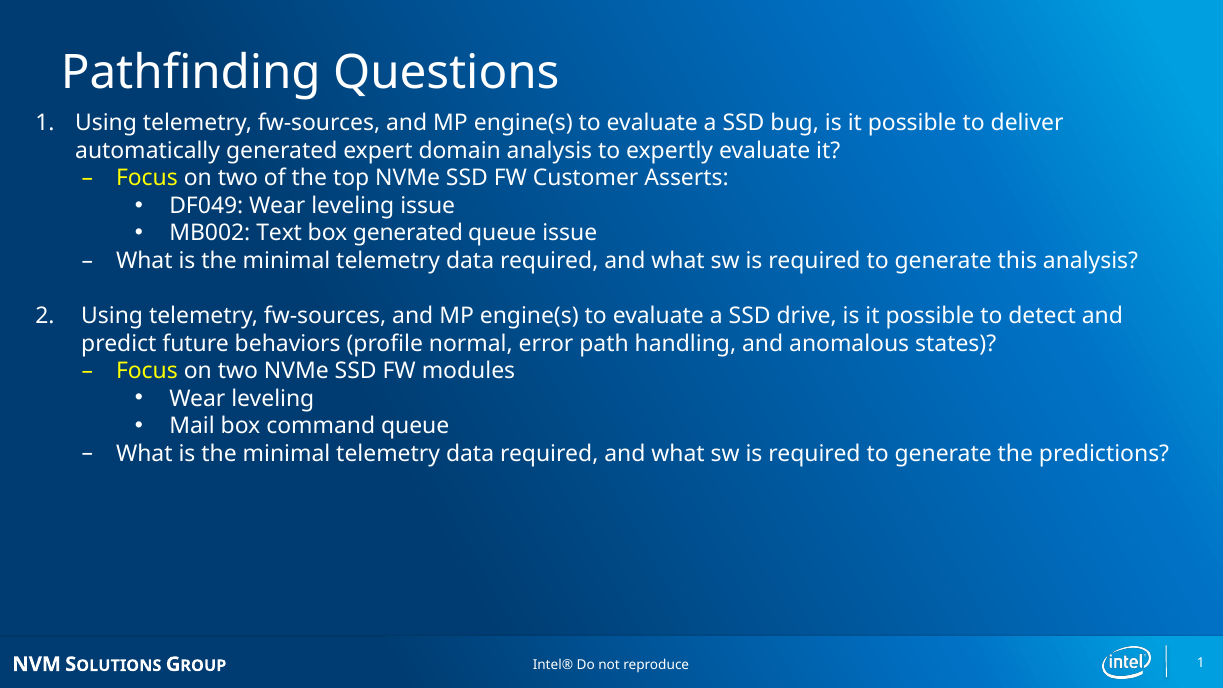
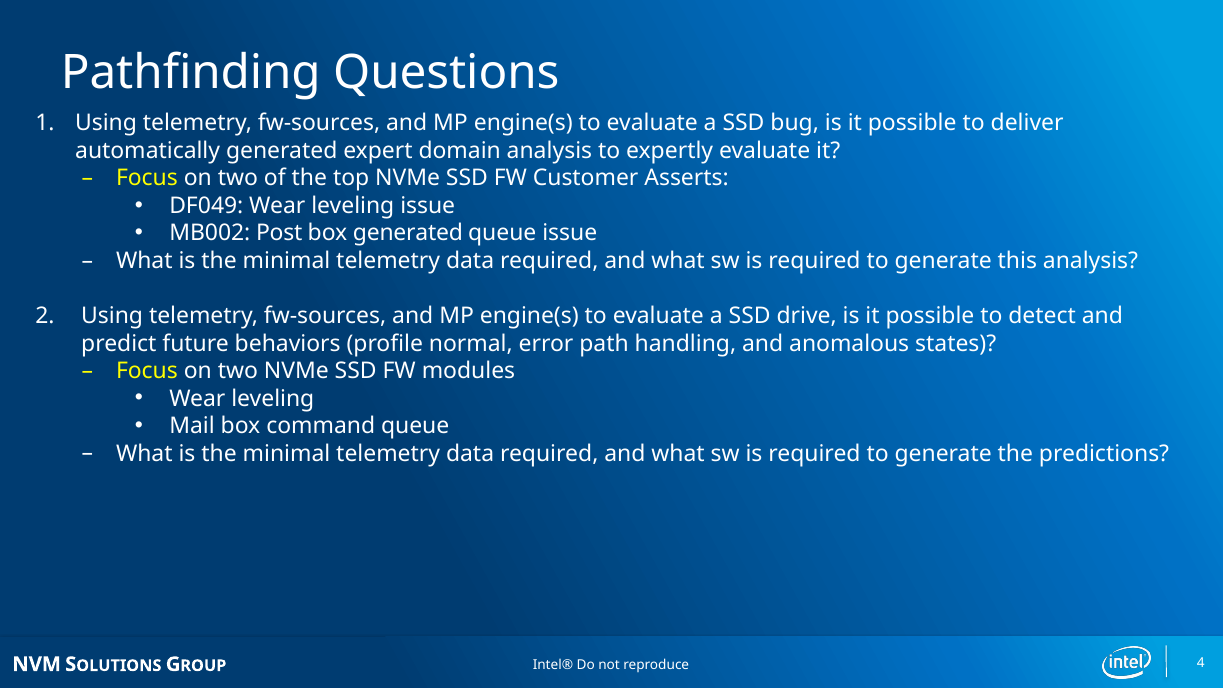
Text: Text -> Post
1 at (1201, 663): 1 -> 4
